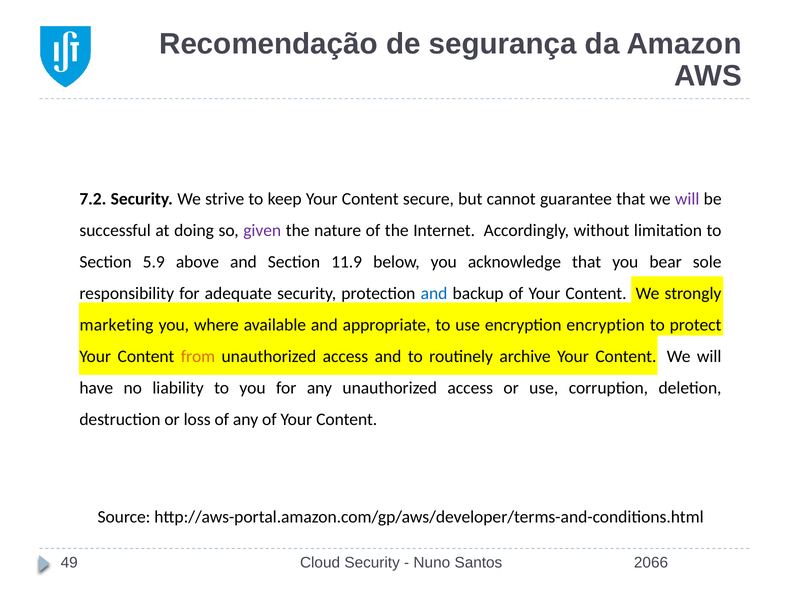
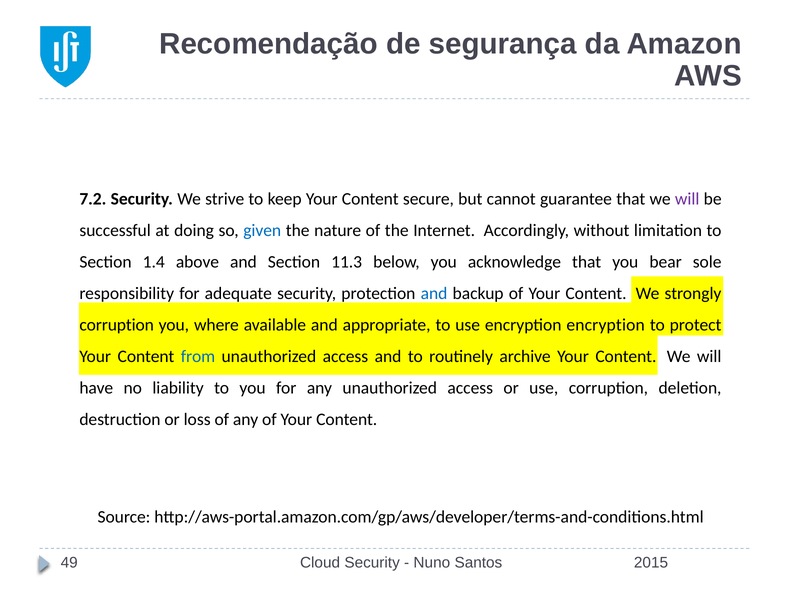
given colour: purple -> blue
5.9: 5.9 -> 1.4
11.9: 11.9 -> 11.3
marketing at (117, 325): marketing -> corruption
from colour: orange -> blue
2066: 2066 -> 2015
